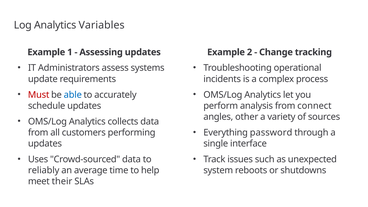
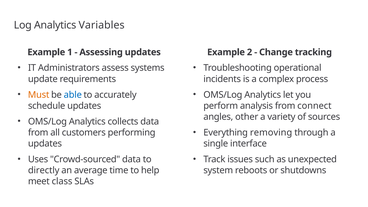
Must colour: red -> orange
password: password -> removing
reliably: reliably -> directly
their: their -> class
